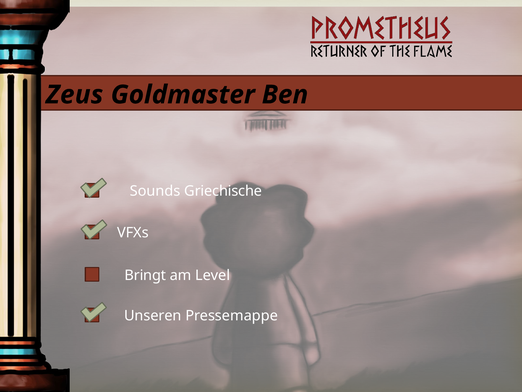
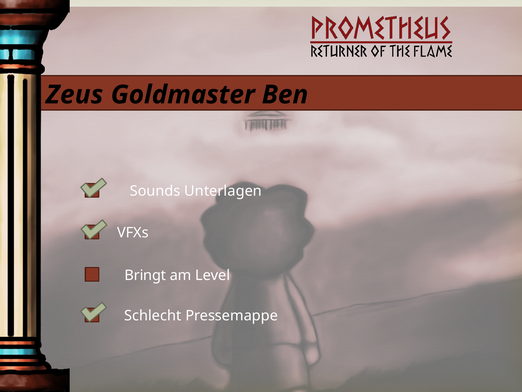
Griechische: Griechische -> Unterlagen
Unseren: Unseren -> Schlecht
